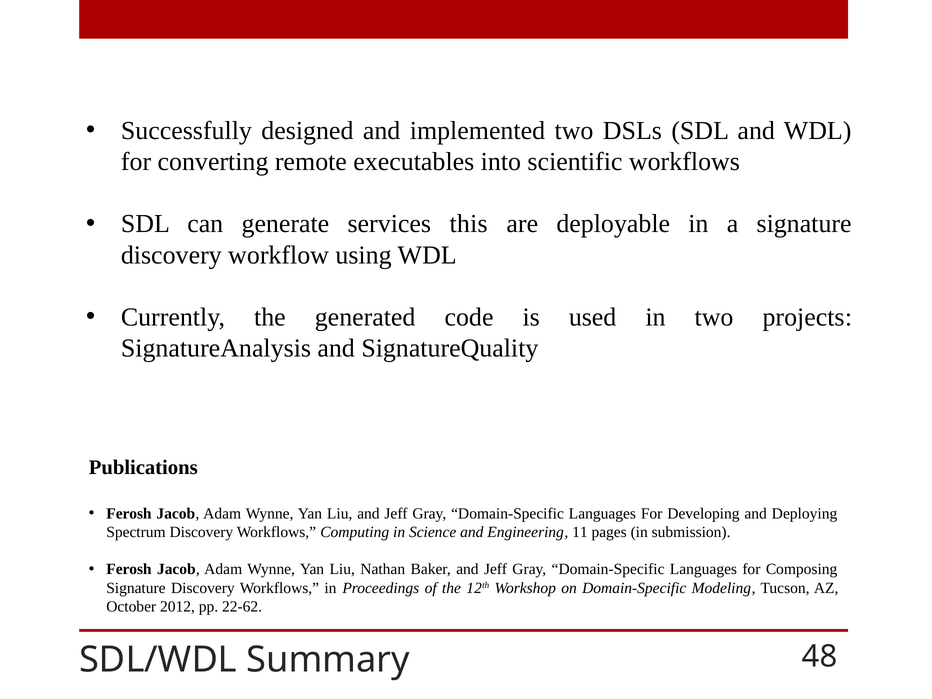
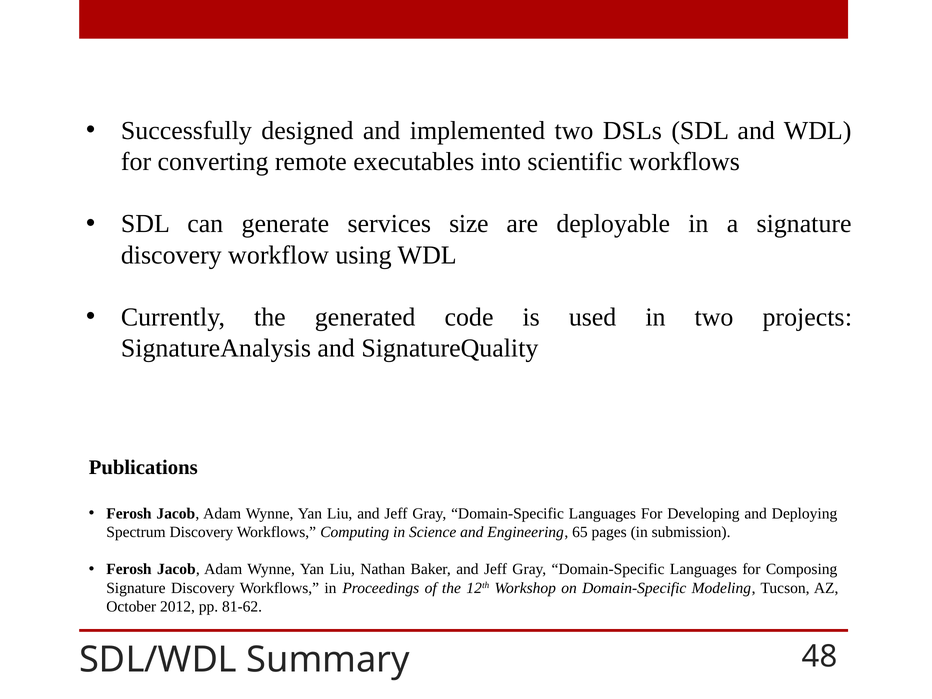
this: this -> size
11: 11 -> 65
22-62: 22-62 -> 81-62
